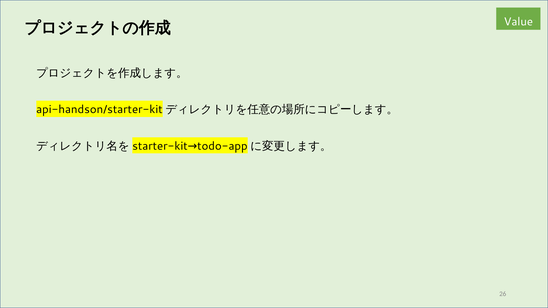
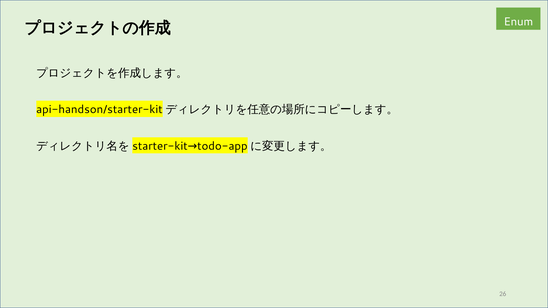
Value: Value -> Enum
